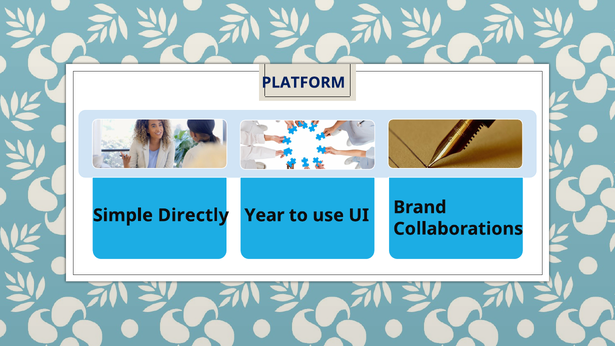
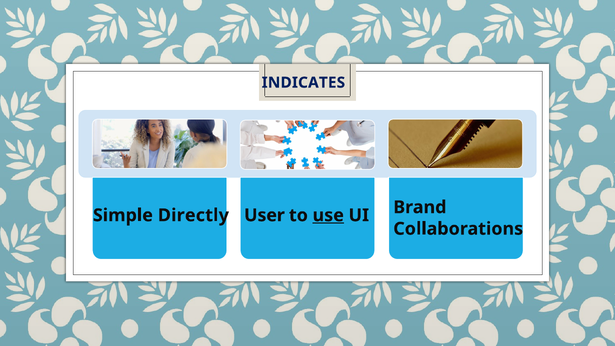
PLATFORM: PLATFORM -> INDICATES
Year: Year -> User
use underline: none -> present
